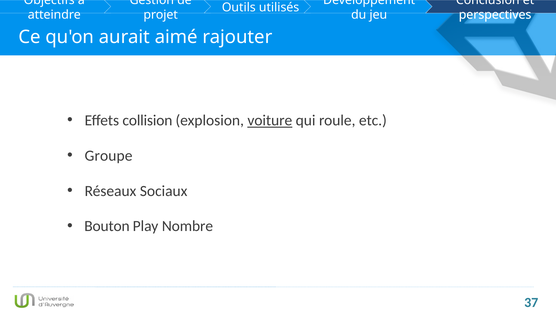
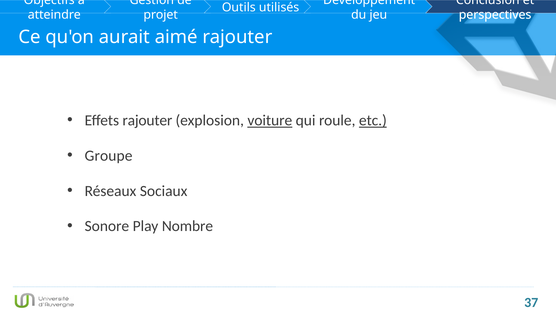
Effets collision: collision -> rajouter
etc underline: none -> present
Bouton: Bouton -> Sonore
